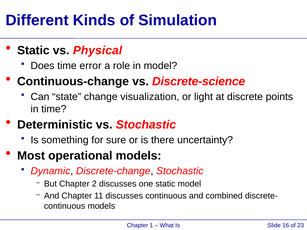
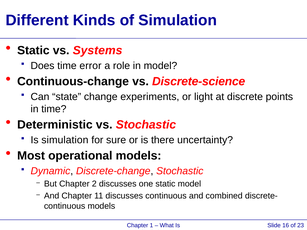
Physical: Physical -> Systems
visualization: visualization -> experiments
something at (65, 140): something -> simulation
